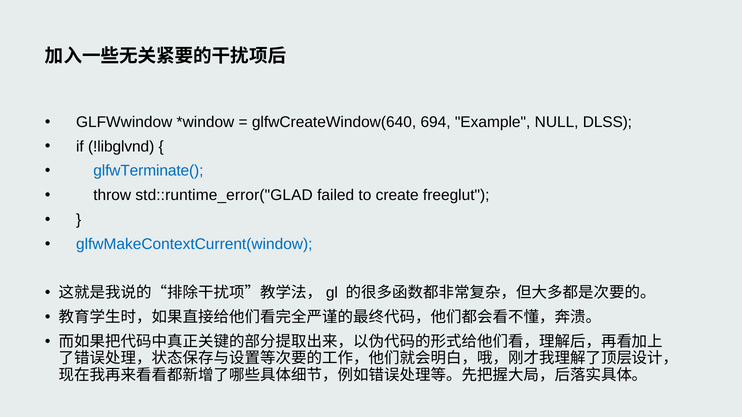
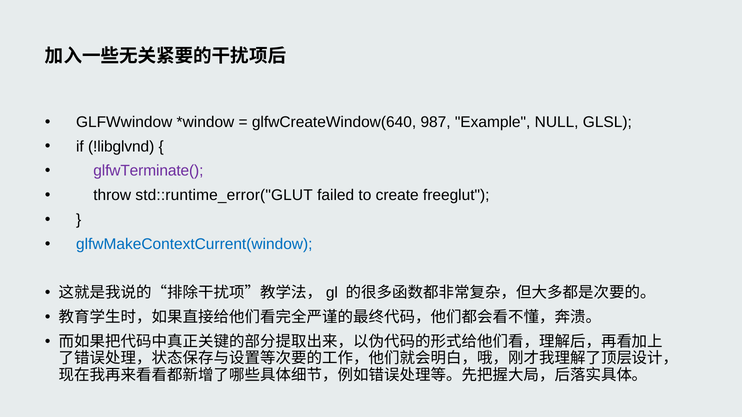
694: 694 -> 987
DLSS: DLSS -> GLSL
glfwTerminate( colour: blue -> purple
std::runtime_error("GLAD: std::runtime_error("GLAD -> std::runtime_error("GLUT
